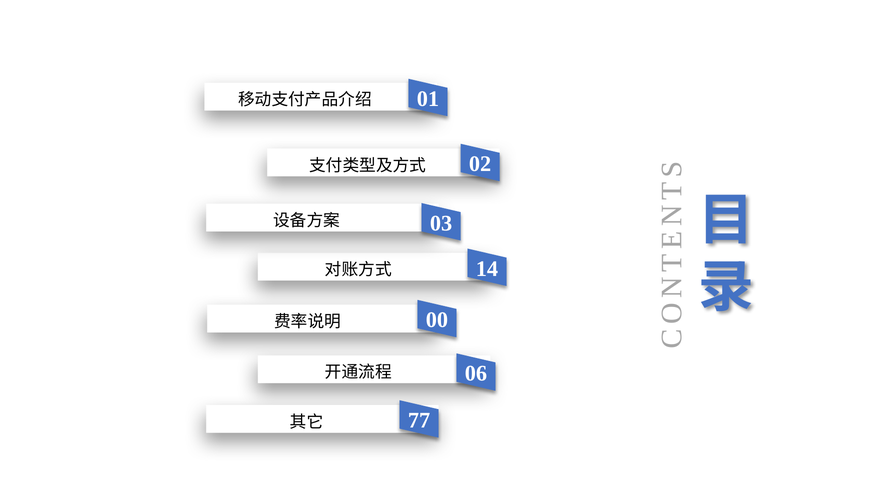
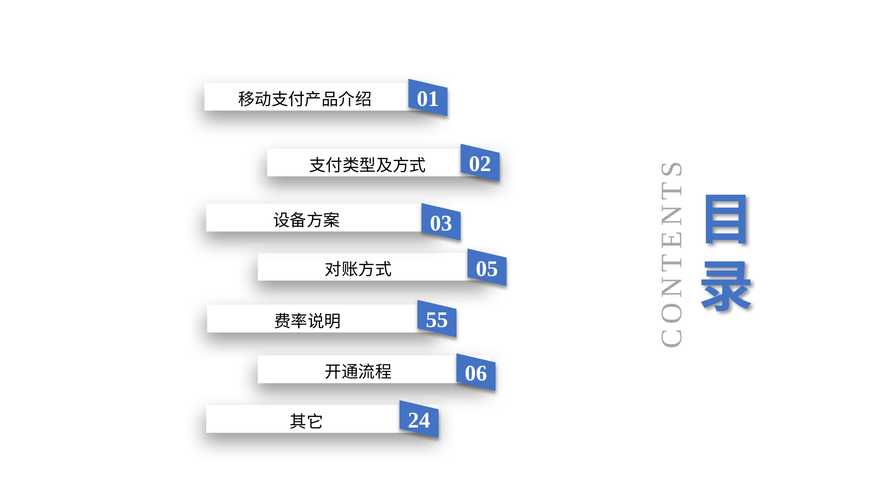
14: 14 -> 05
00: 00 -> 55
77: 77 -> 24
